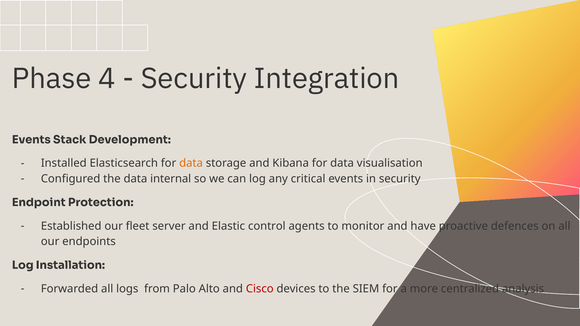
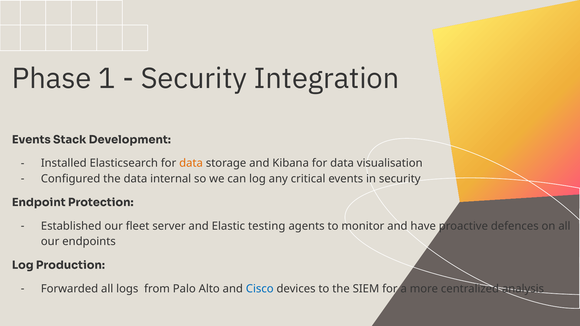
4: 4 -> 1
control: control -> testing
Installation: Installation -> Production
Cisco colour: red -> blue
